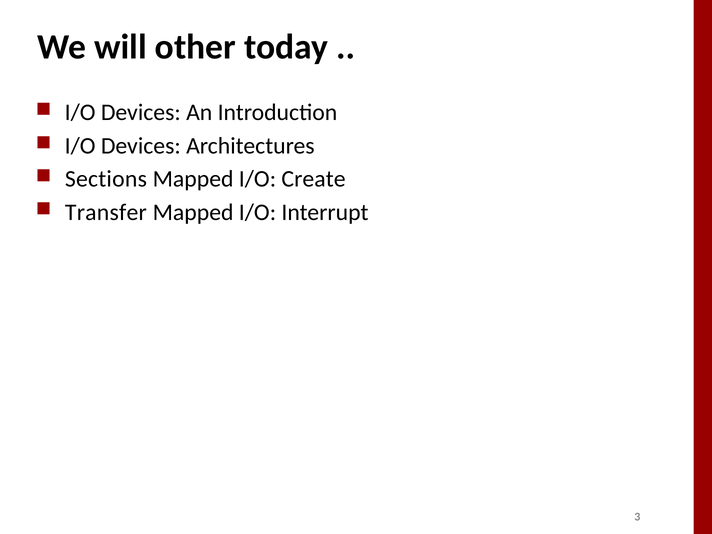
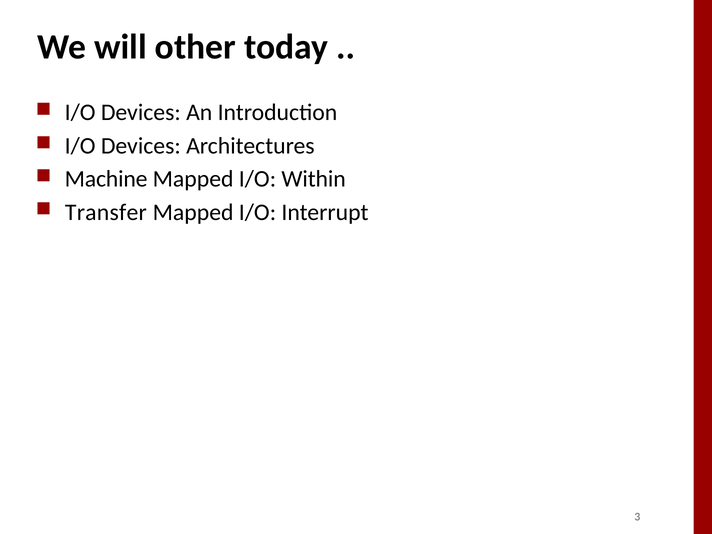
Sections: Sections -> Machine
Create: Create -> Within
